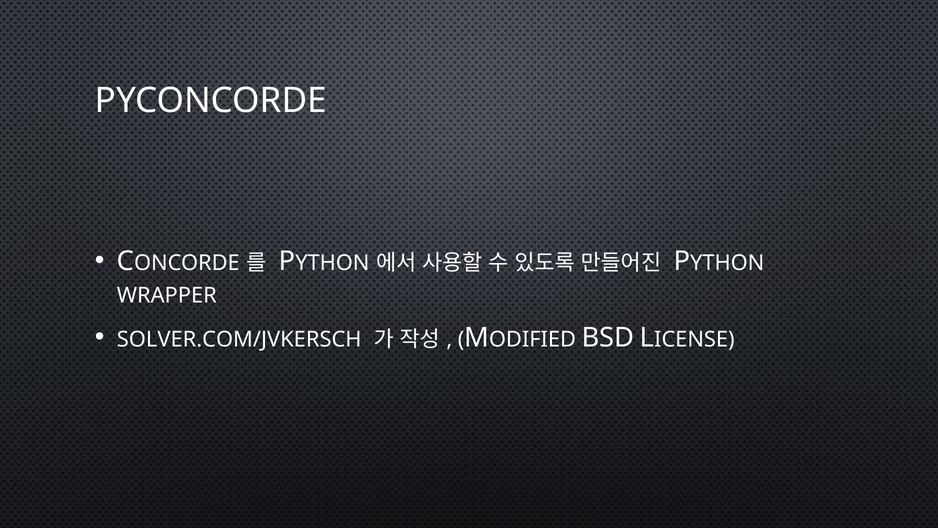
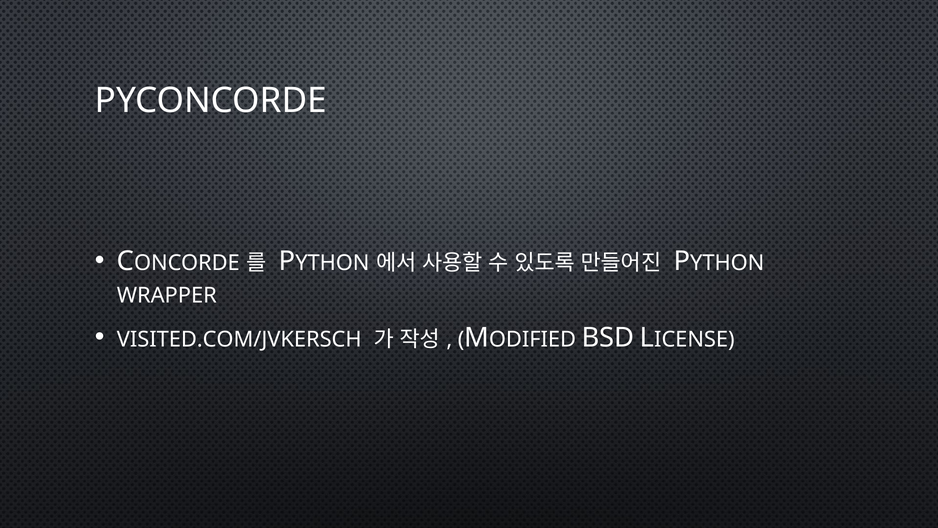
SOLVER.COM/JVKERSCH: SOLVER.COM/JVKERSCH -> VISITED.COM/JVKERSCH
